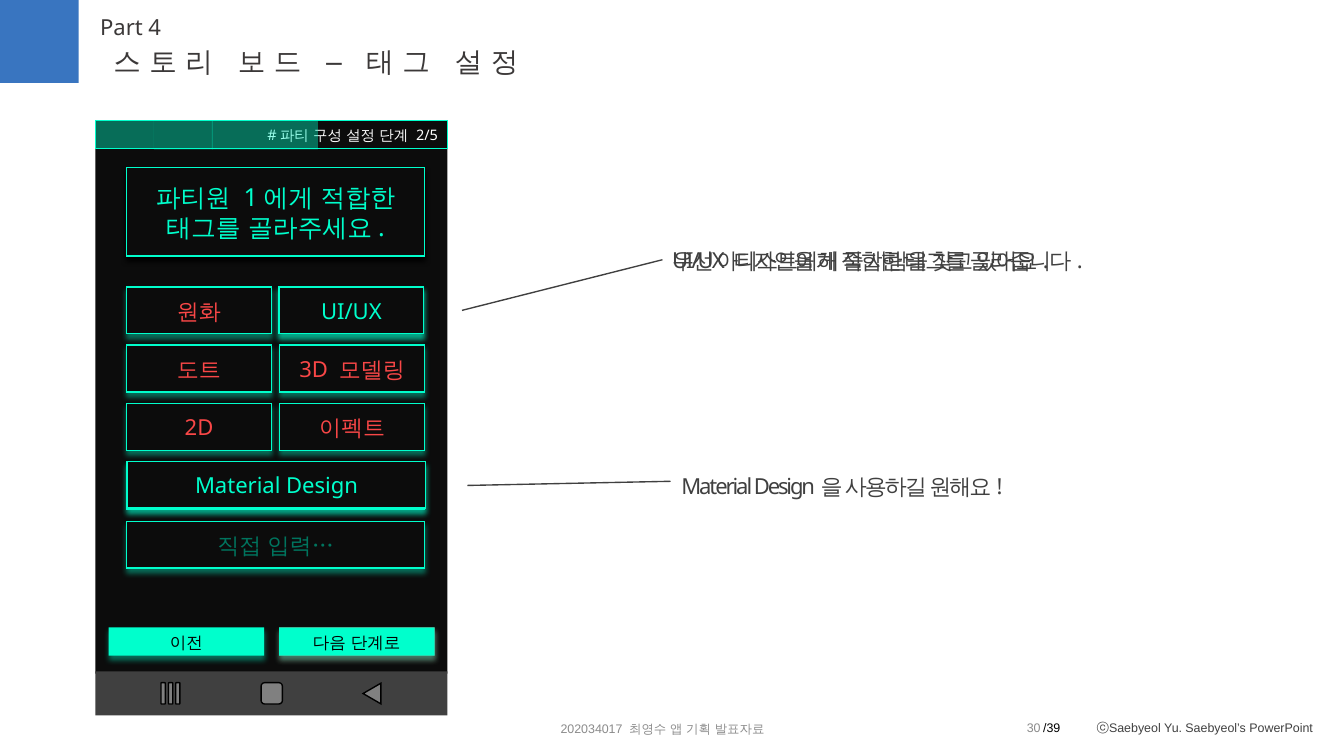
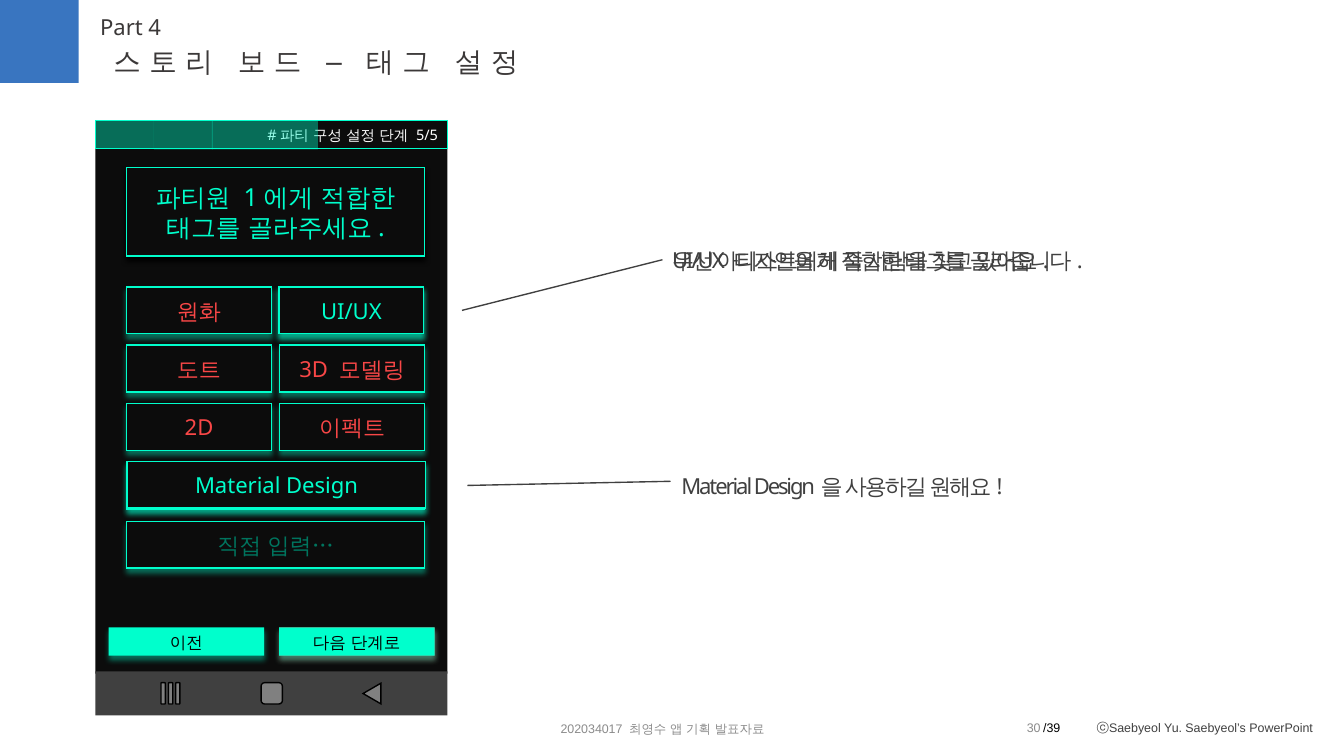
2/5: 2/5 -> 5/5
